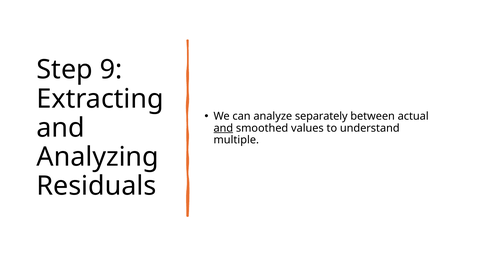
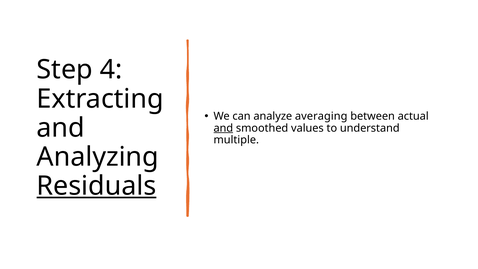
9: 9 -> 4
separately: separately -> averaging
Residuals underline: none -> present
